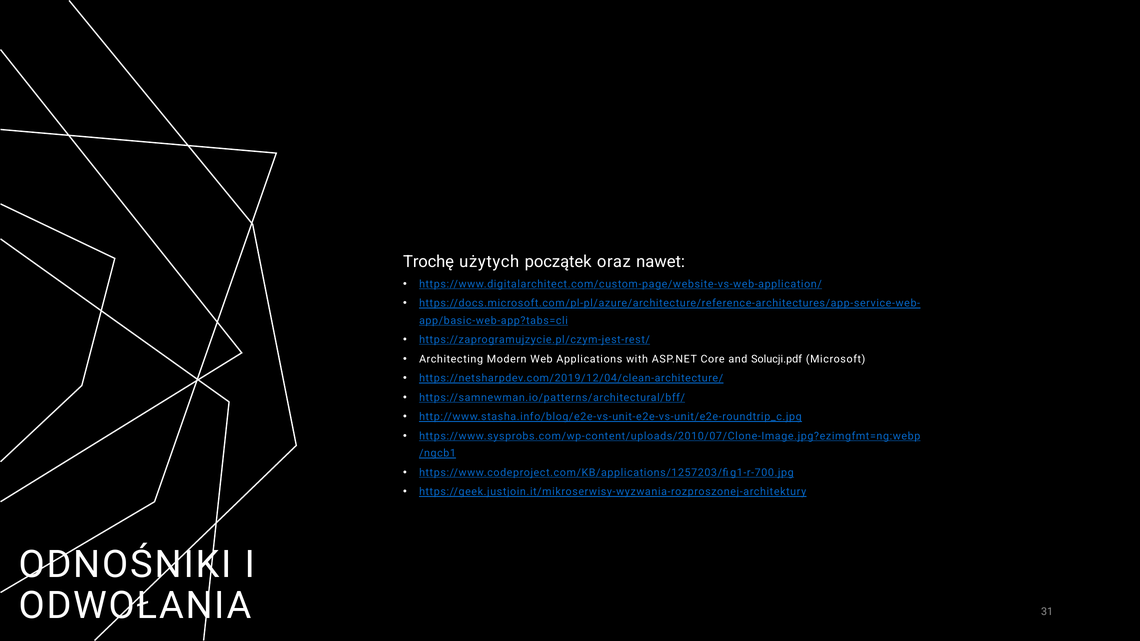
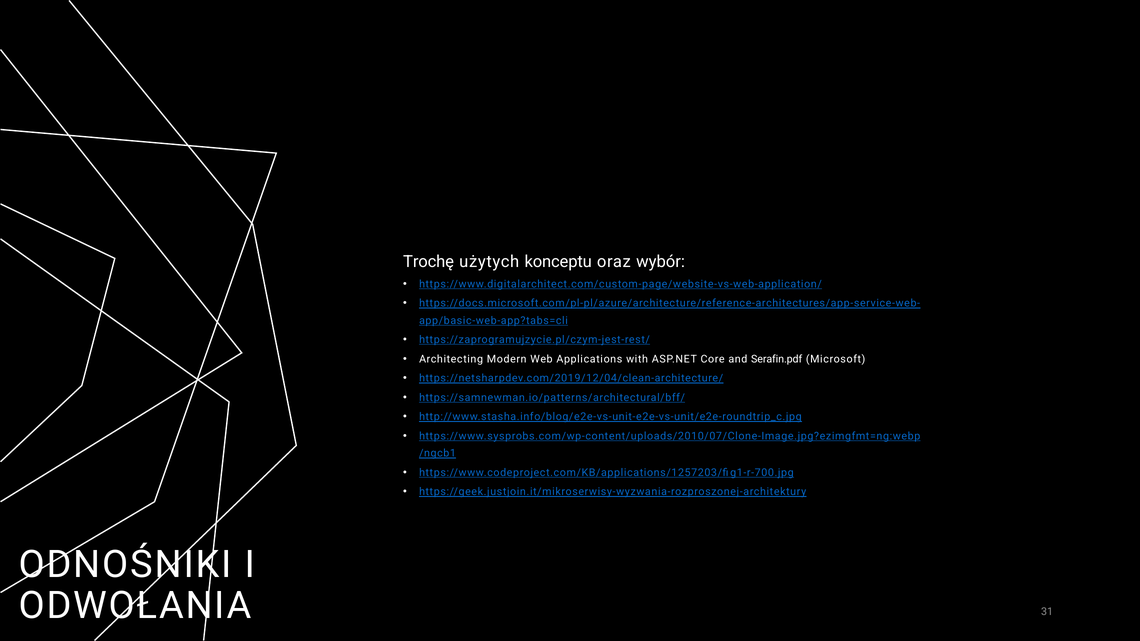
początek: początek -> konceptu
nawet: nawet -> wybór
Solucji.pdf: Solucji.pdf -> Serafin.pdf
